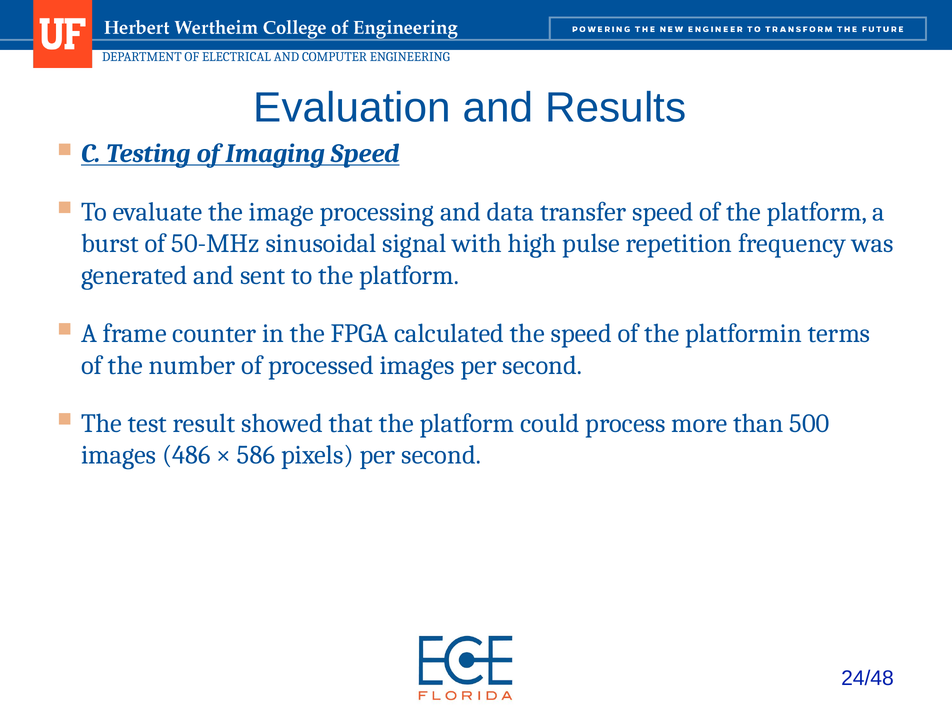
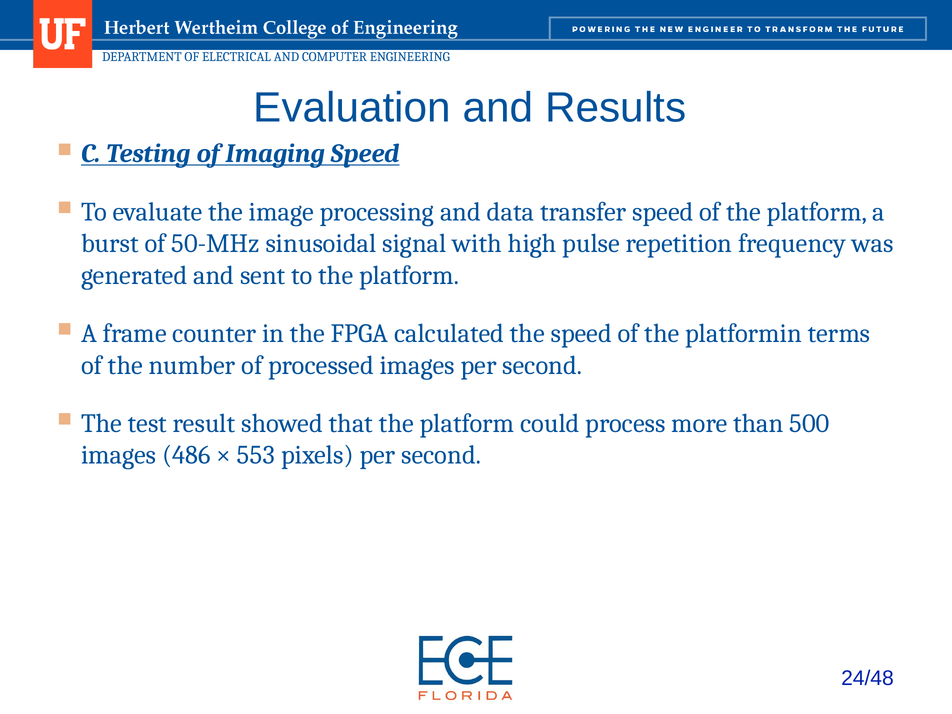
586: 586 -> 553
